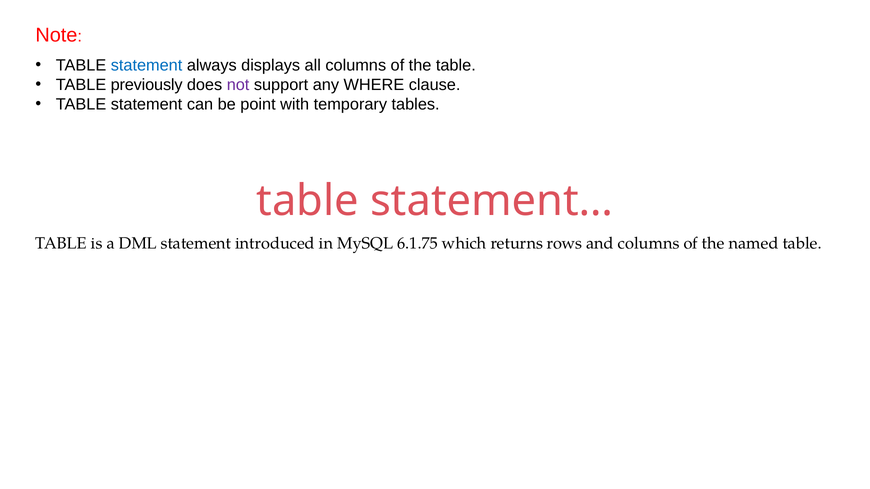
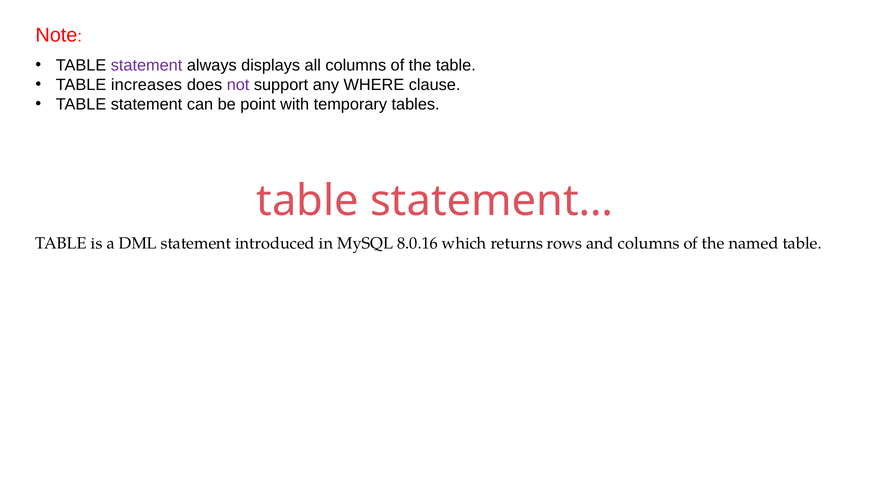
statement at (147, 65) colour: blue -> purple
previously: previously -> increases
6.1.75: 6.1.75 -> 8.0.16
